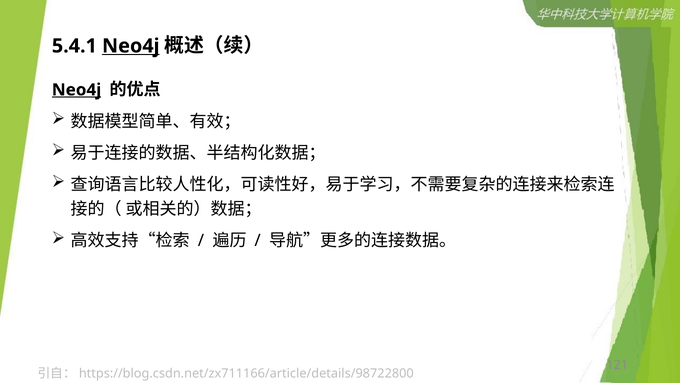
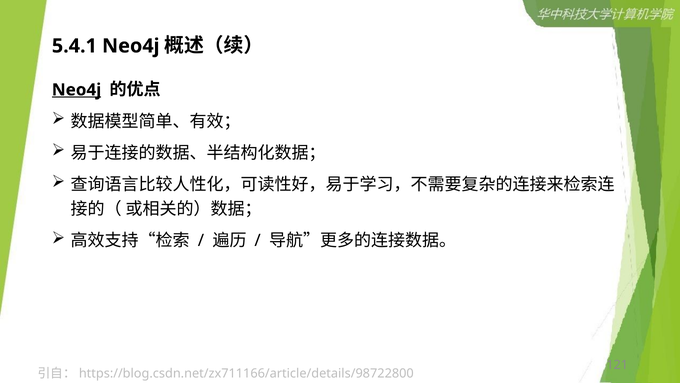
Neo4j at (131, 46) underline: present -> none
